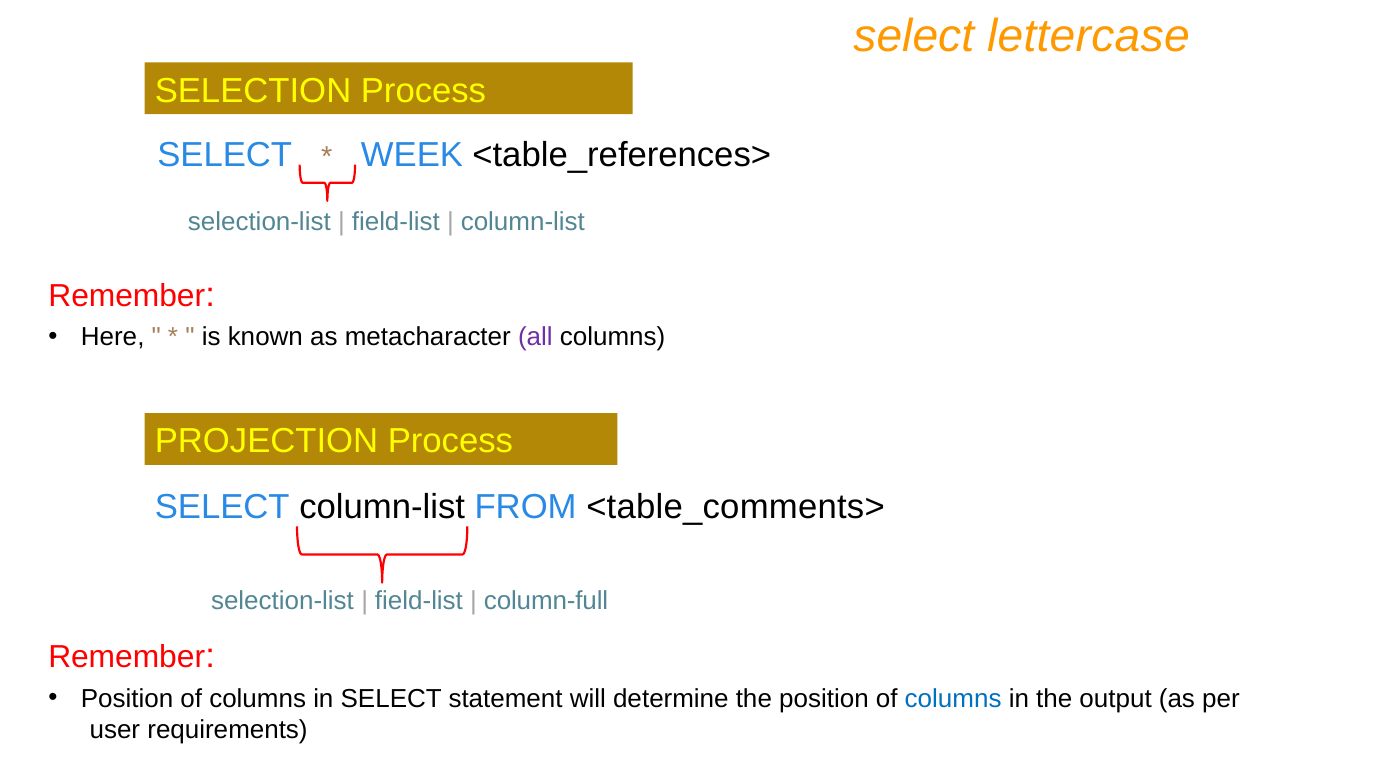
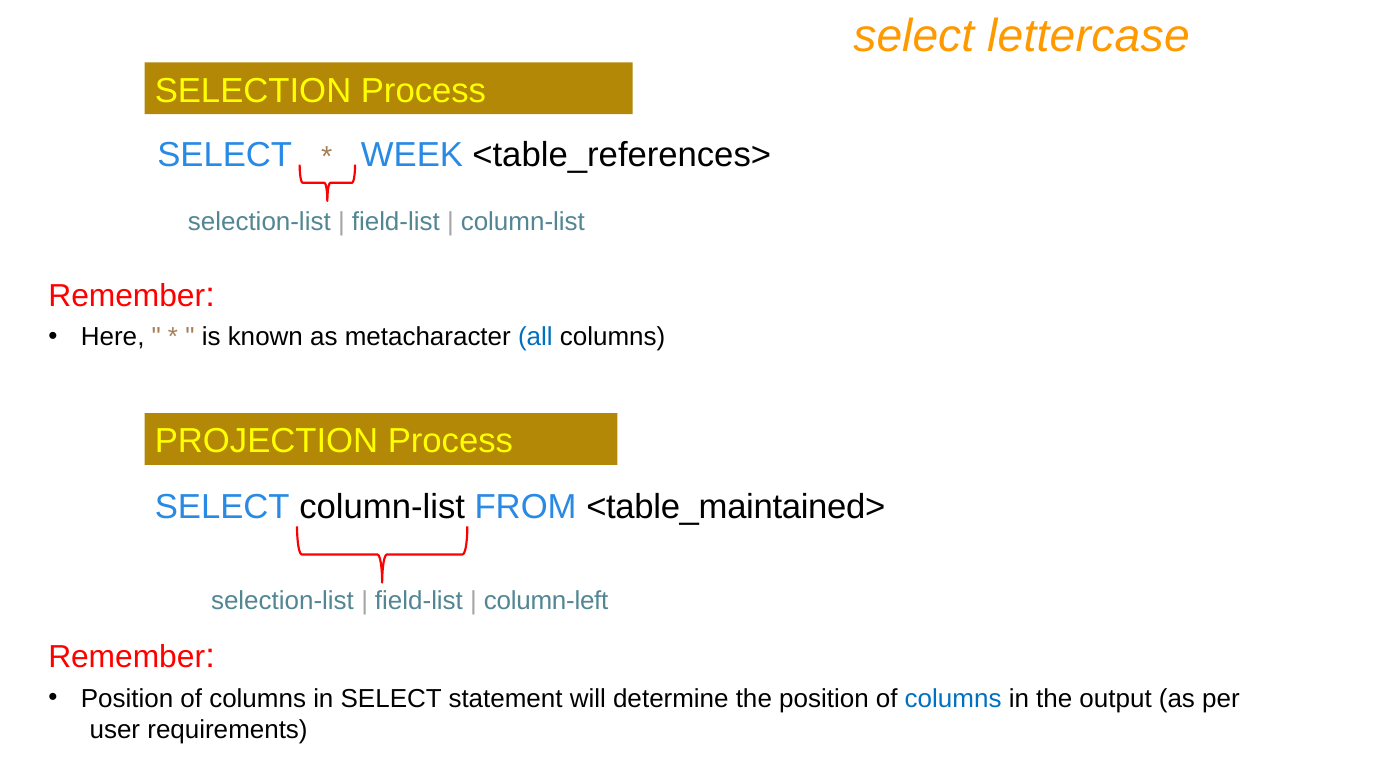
all colour: purple -> blue
<table_comments>: <table_comments> -> <table_maintained>
column-full: column-full -> column-left
